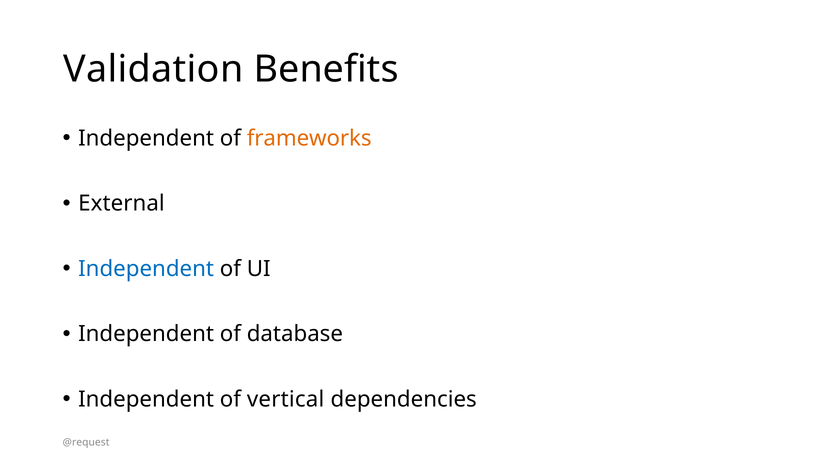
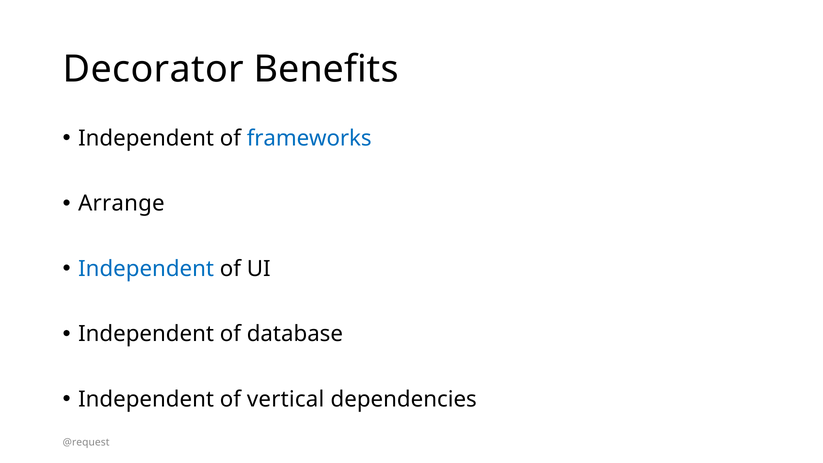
Validation: Validation -> Decorator
frameworks colour: orange -> blue
External: External -> Arrange
